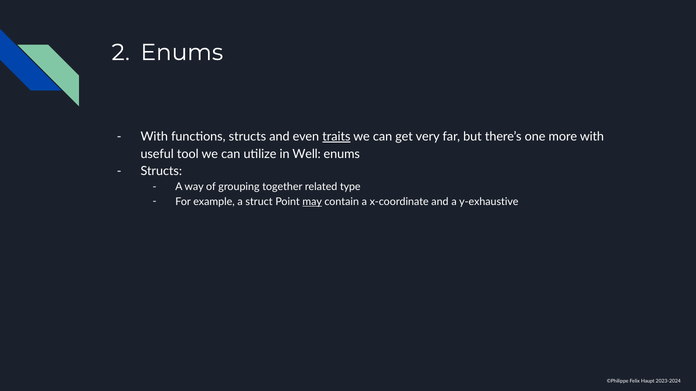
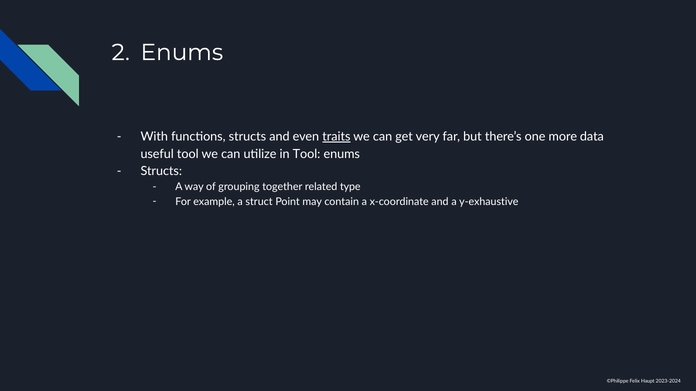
more with: with -> data
in Well: Well -> Tool
may underline: present -> none
